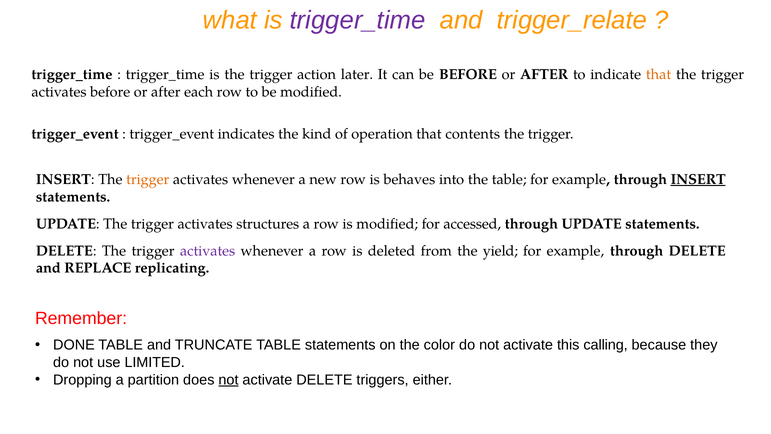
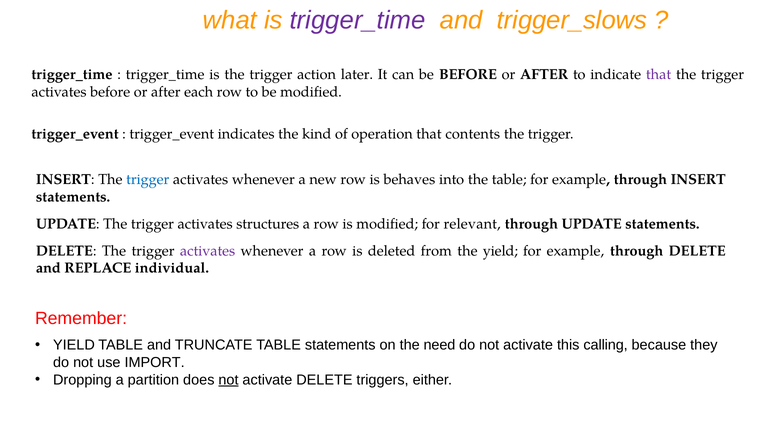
trigger_relate: trigger_relate -> trigger_slows
that at (659, 75) colour: orange -> purple
trigger at (148, 179) colour: orange -> blue
INSERT at (698, 179) underline: present -> none
accessed: accessed -> relevant
replicating: replicating -> individual
DONE at (74, 345): DONE -> YIELD
color: color -> need
LIMITED: LIMITED -> IMPORT
